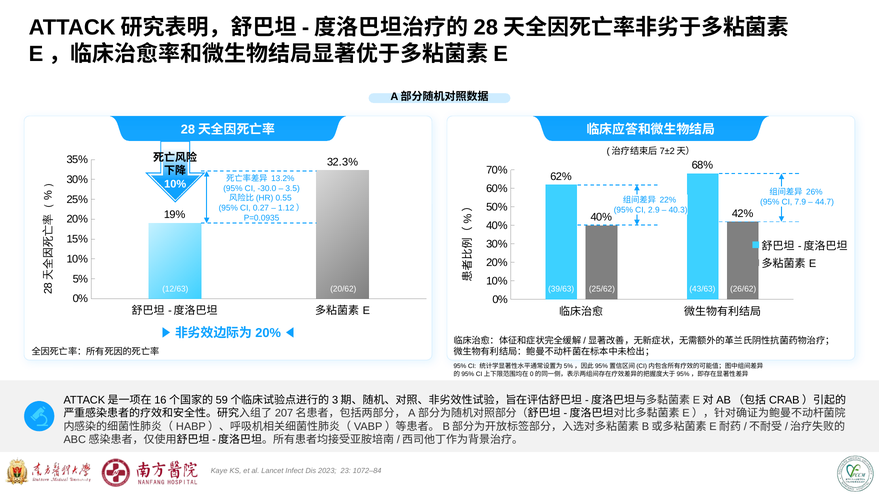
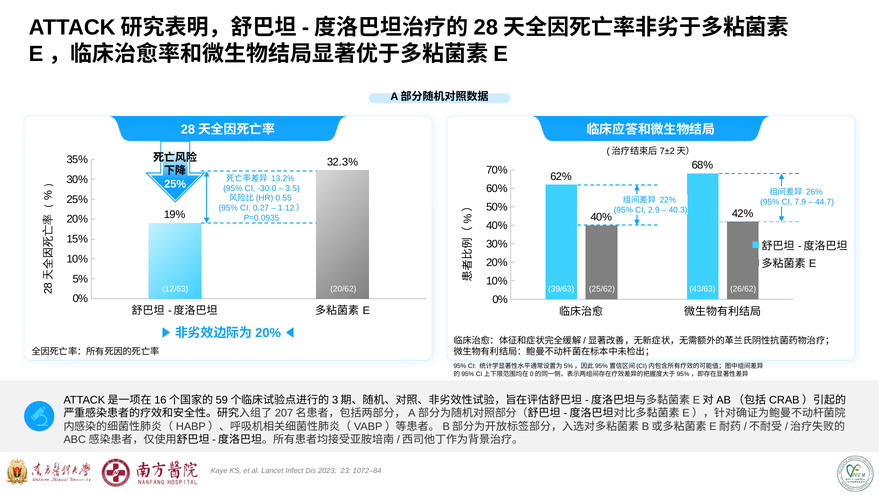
10% at (175, 184): 10% -> 25%
